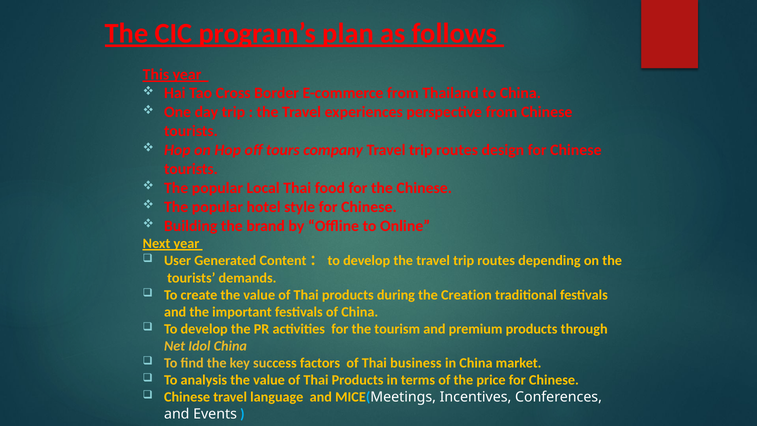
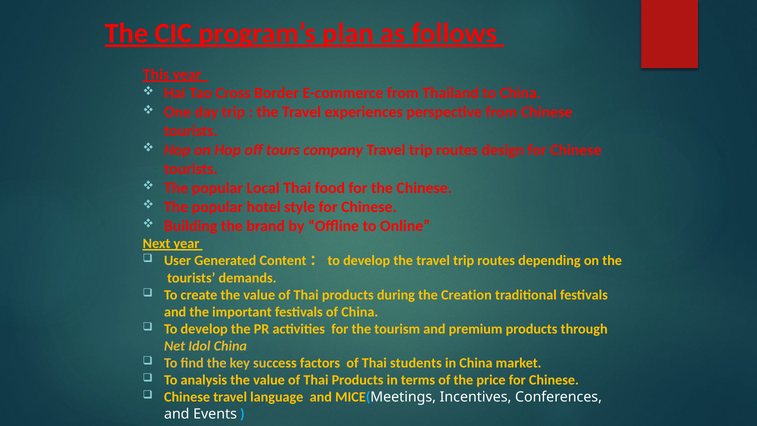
business: business -> students
